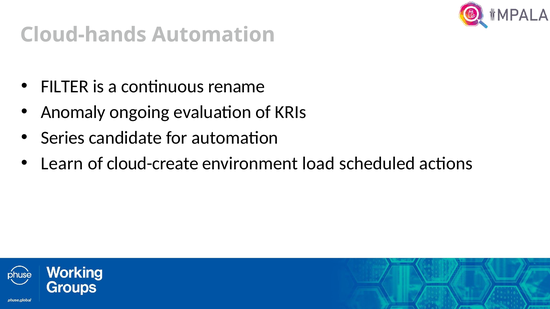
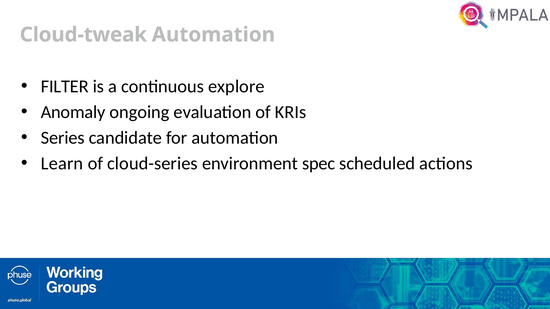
Cloud-hands: Cloud-hands -> Cloud-tweak
rename: rename -> explore
cloud-create: cloud-create -> cloud-series
load: load -> spec
